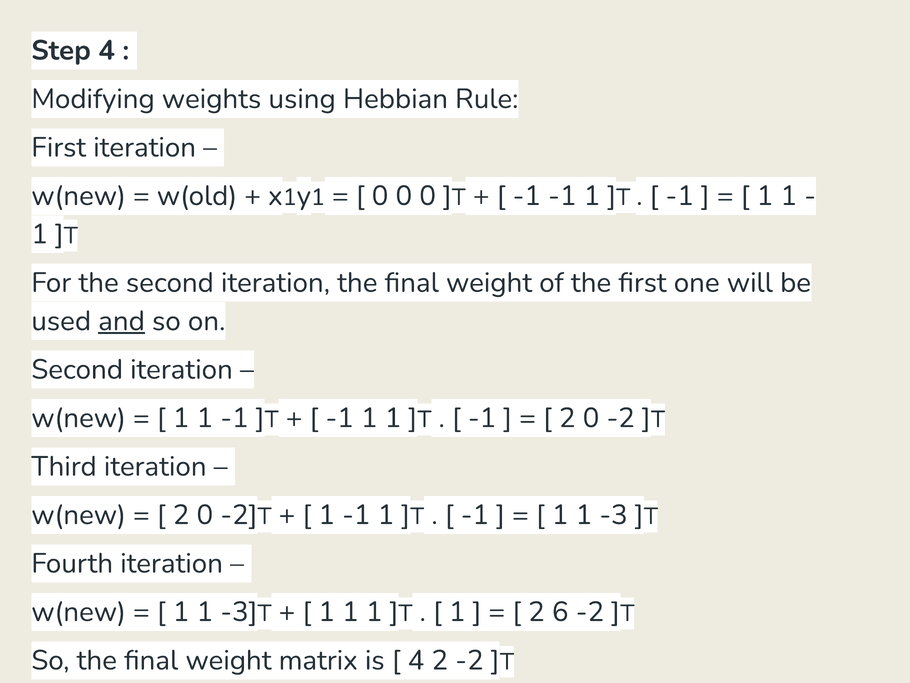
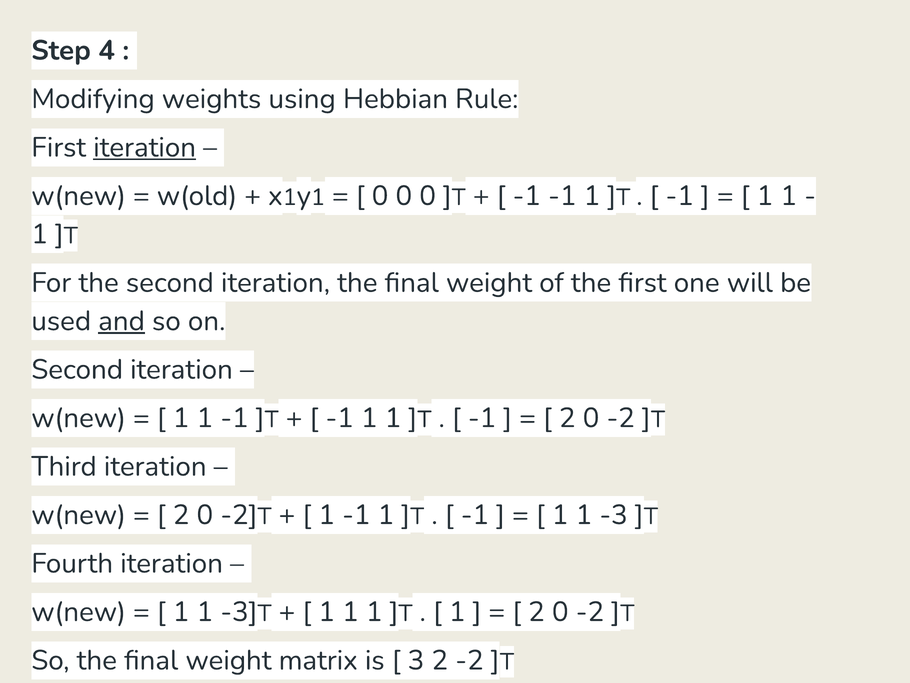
iteration at (145, 147) underline: none -> present
6 at (560, 611): 6 -> 0
4 at (416, 660): 4 -> 3
